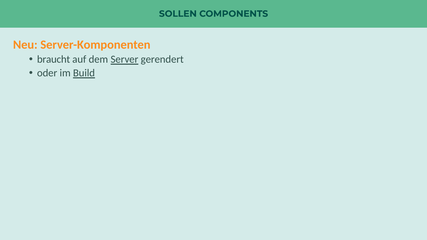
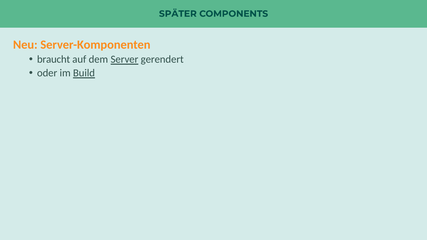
SOLLEN: SOLLEN -> SPÄTER
